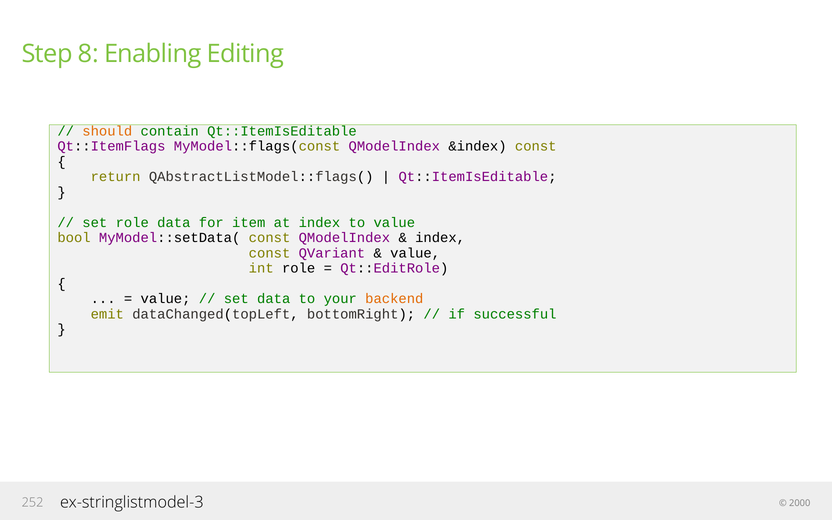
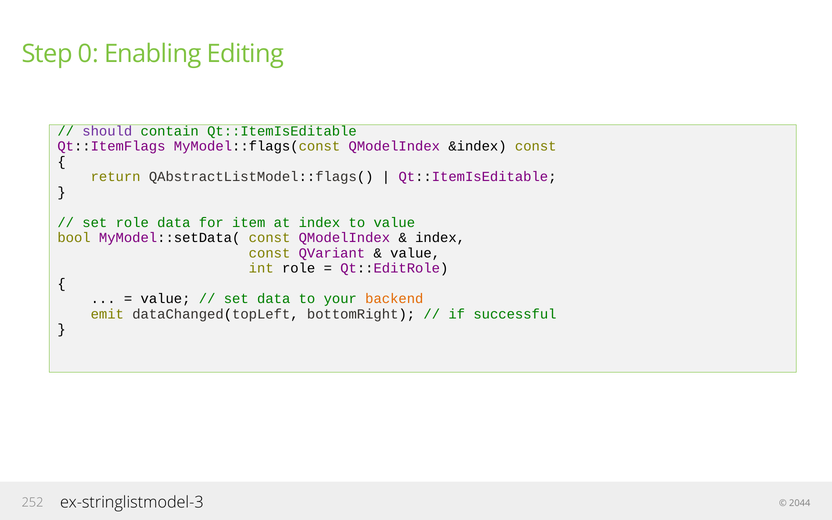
8: 8 -> 0
should colour: orange -> purple
2000: 2000 -> 2044
